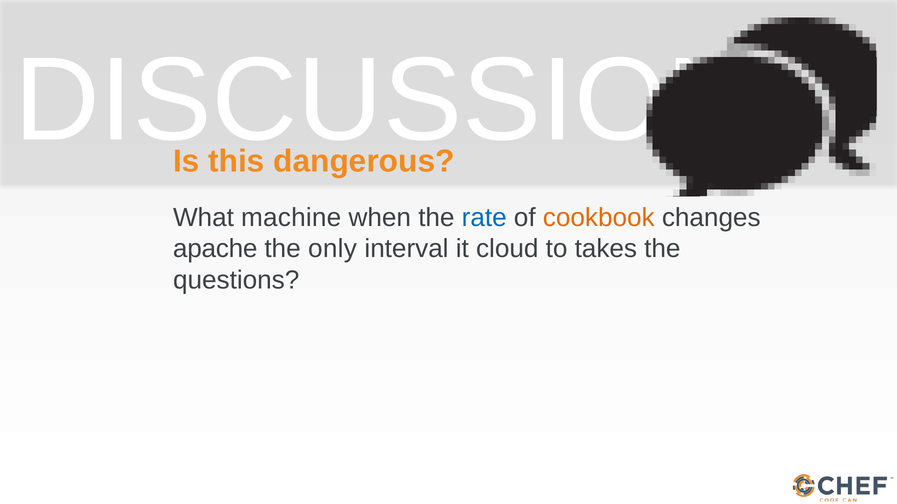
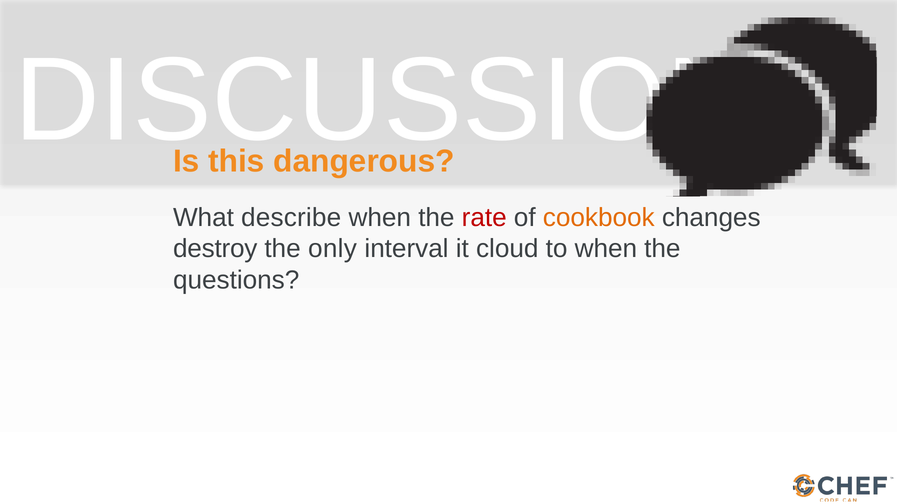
machine: machine -> describe
rate colour: blue -> red
apache: apache -> destroy
to takes: takes -> when
